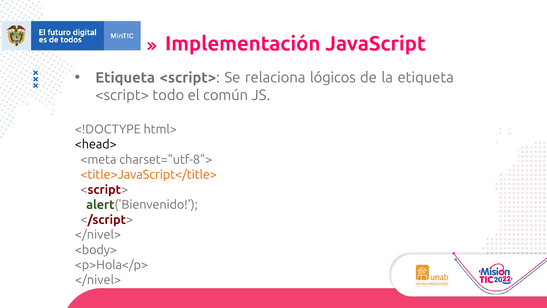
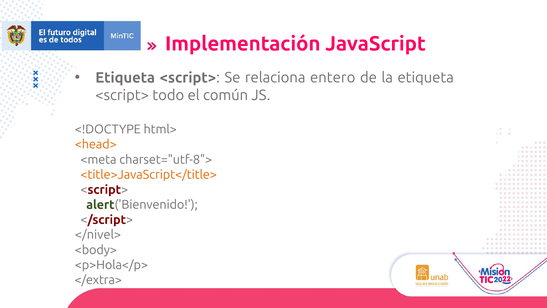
lógicos: lógicos -> entero
<head> colour: black -> orange
</nivel> at (98, 280): </nivel> -> </extra>
